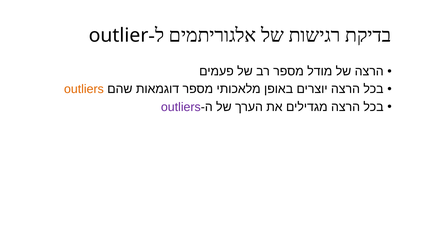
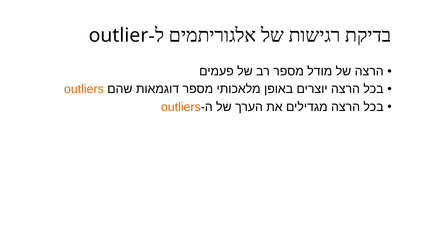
outliers at (181, 107) colour: purple -> orange
